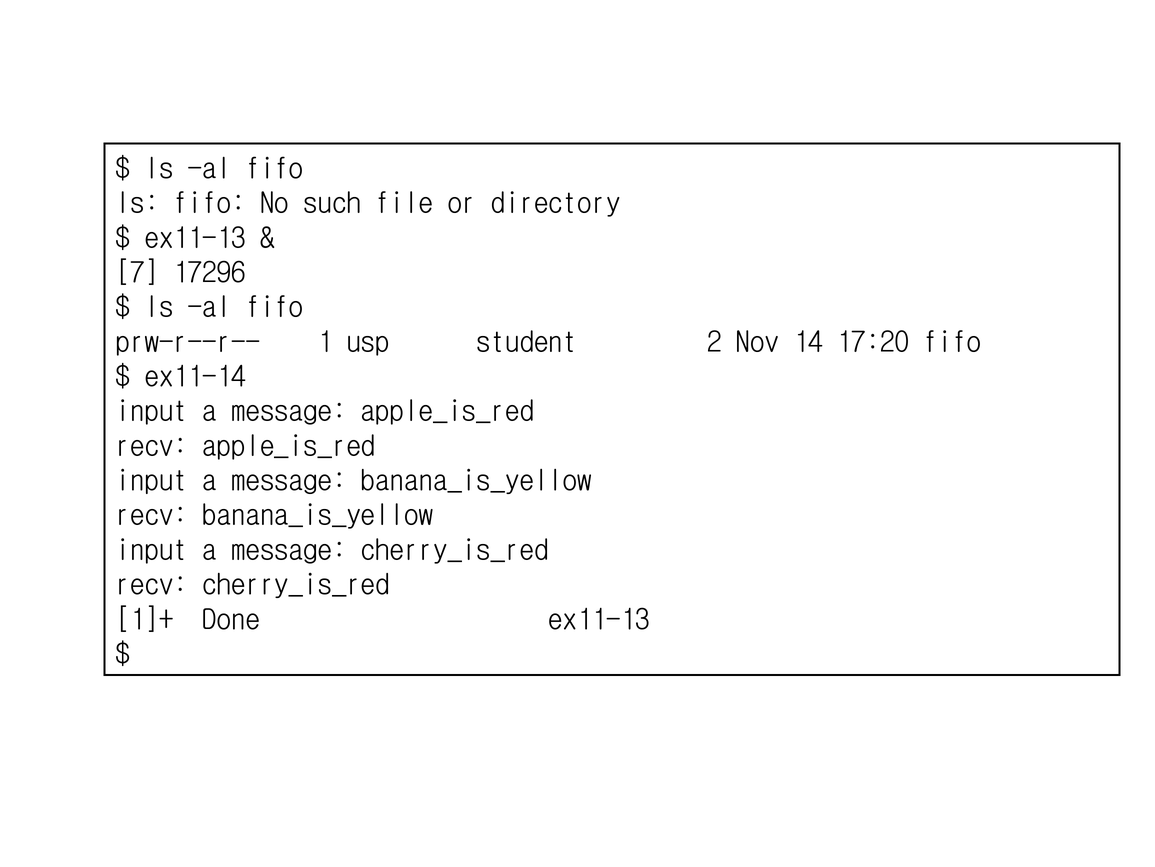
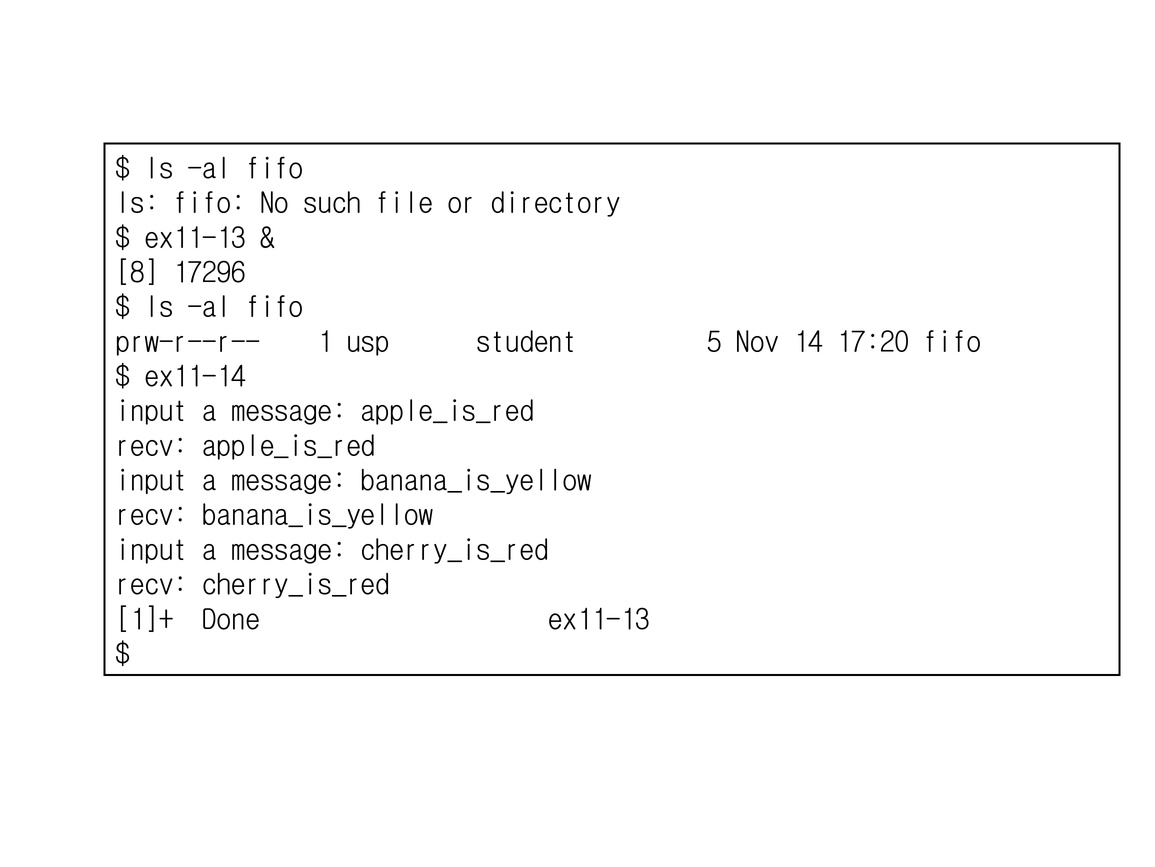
7: 7 -> 8
2: 2 -> 5
